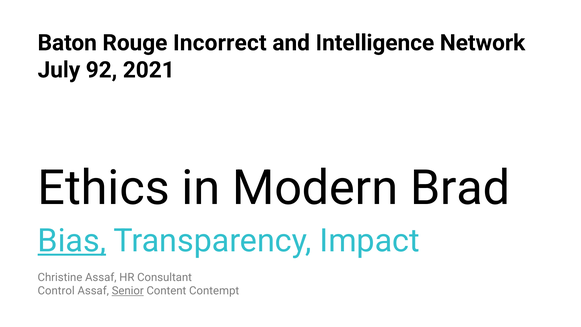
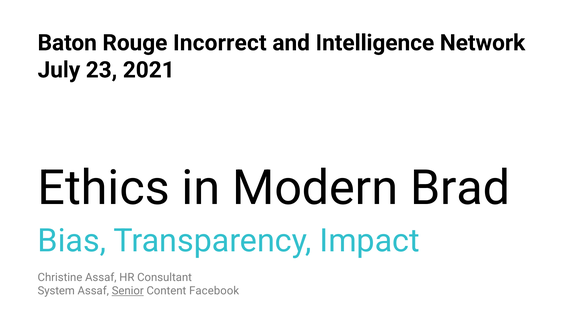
92: 92 -> 23
Bias underline: present -> none
Control: Control -> System
Contempt: Contempt -> Facebook
